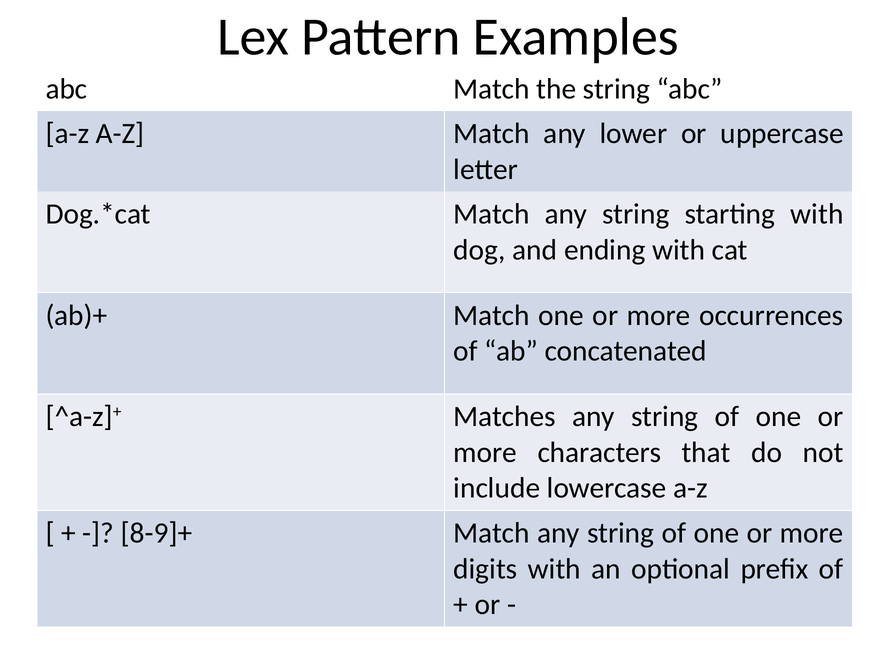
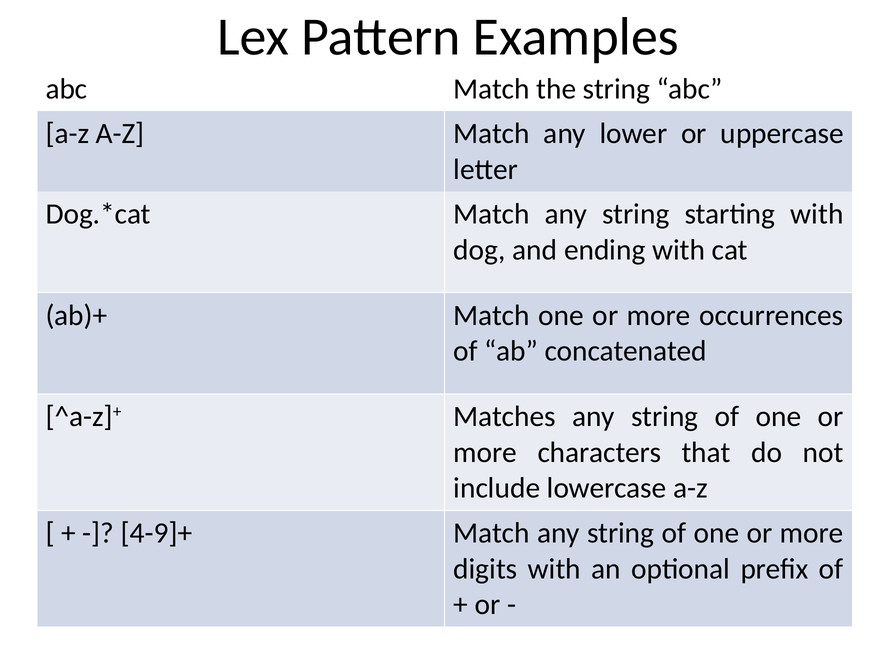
8-9]+: 8-9]+ -> 4-9]+
